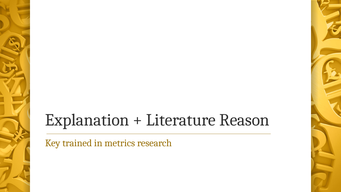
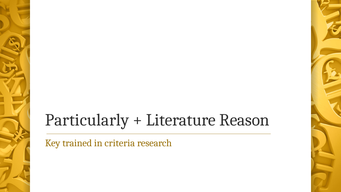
Explanation: Explanation -> Particularly
metrics: metrics -> criteria
